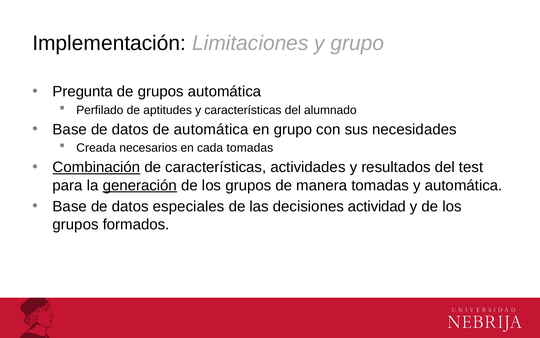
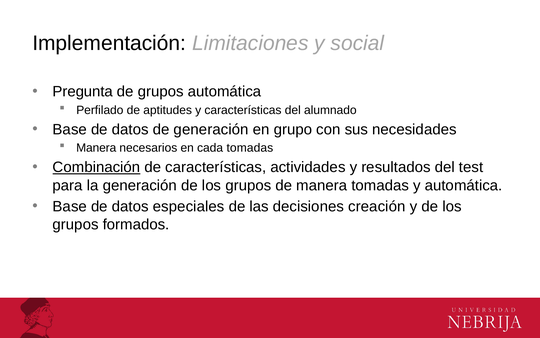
y grupo: grupo -> social
de automática: automática -> generación
Creada at (96, 148): Creada -> Manera
generación at (140, 185) underline: present -> none
actividad: actividad -> creación
